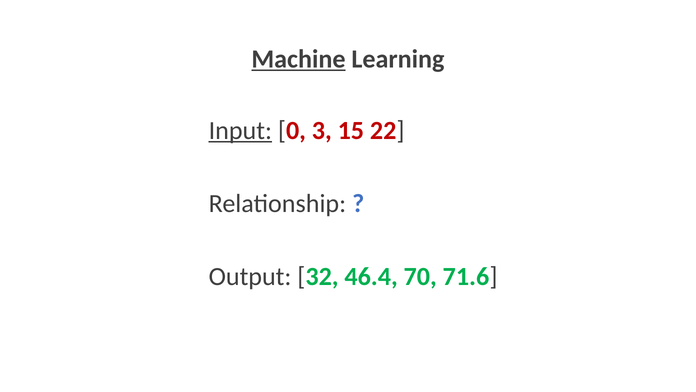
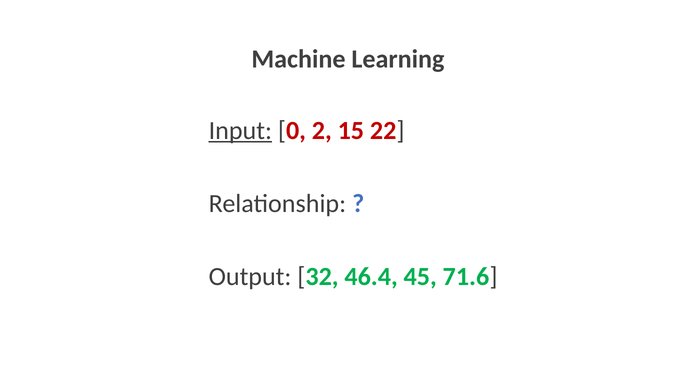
Machine underline: present -> none
3: 3 -> 2
70: 70 -> 45
